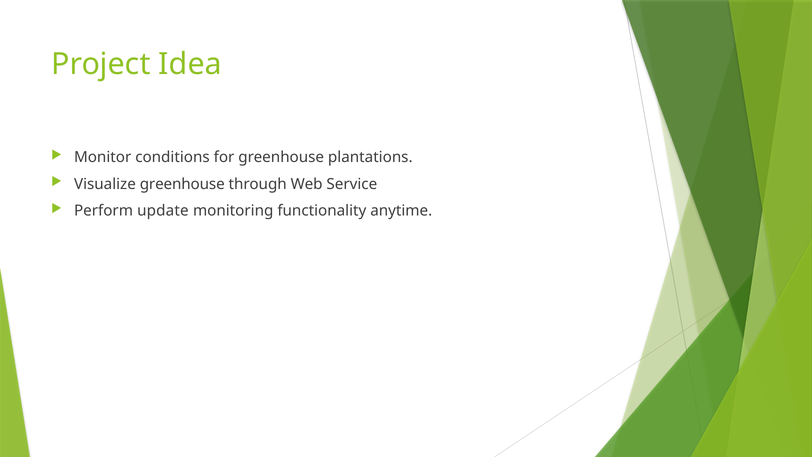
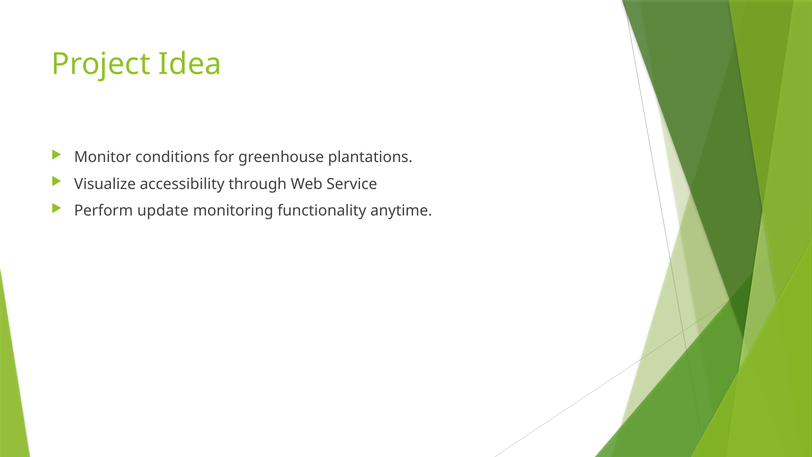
Visualize greenhouse: greenhouse -> accessibility
